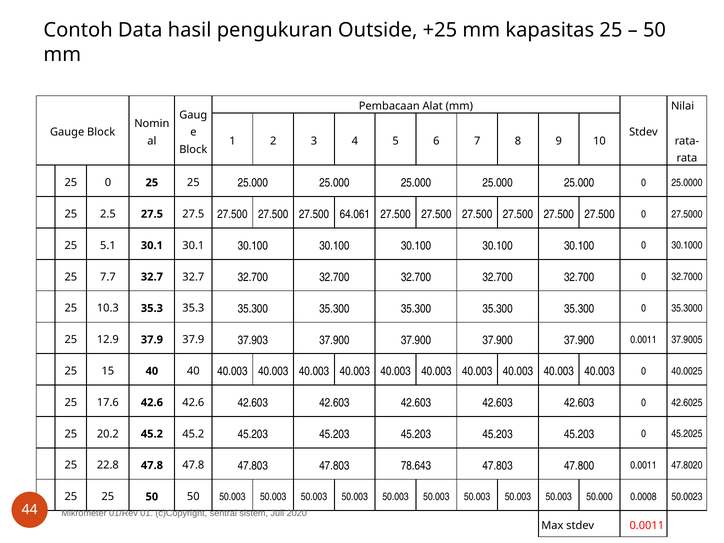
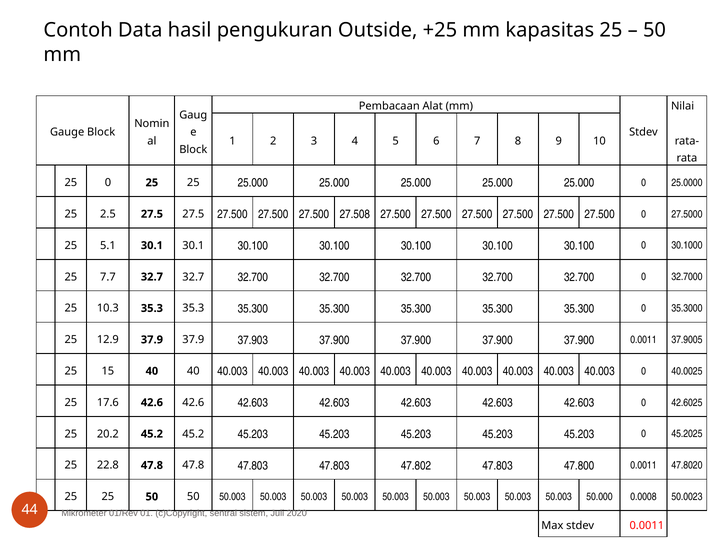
64.061: 64.061 -> 27.508
78.643: 78.643 -> 47.802
